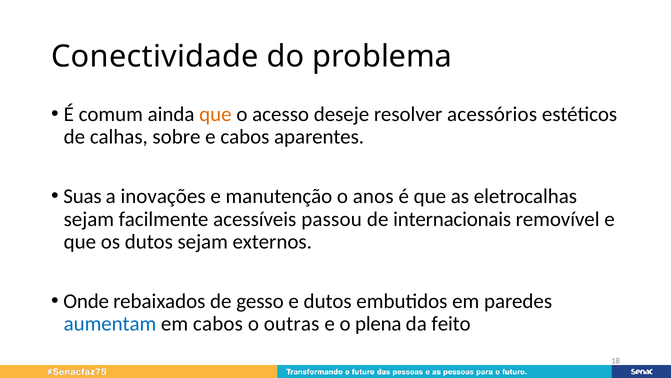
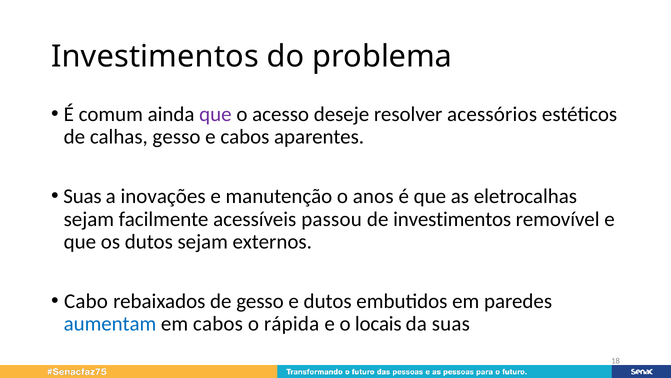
Conectividade at (155, 56): Conectividade -> Investimentos
que at (215, 114) colour: orange -> purple
calhas sobre: sobre -> gesso
de internacionais: internacionais -> investimentos
Onde: Onde -> Cabo
outras: outras -> rápida
plena: plena -> locais
da feito: feito -> suas
